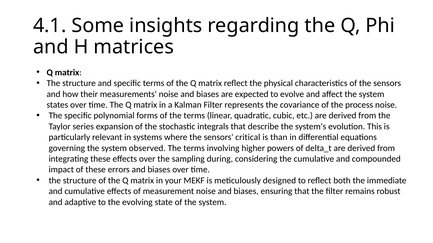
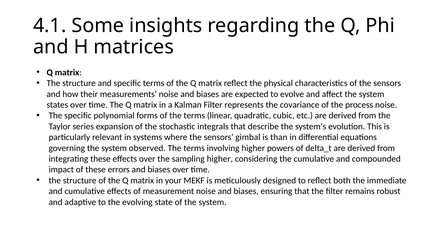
critical: critical -> gimbal
sampling during: during -> higher
